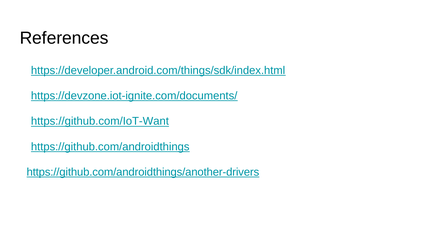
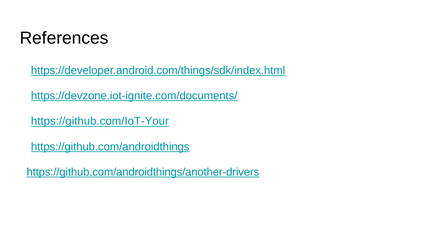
https://github.com/IoT-Want: https://github.com/IoT-Want -> https://github.com/IoT-Your
